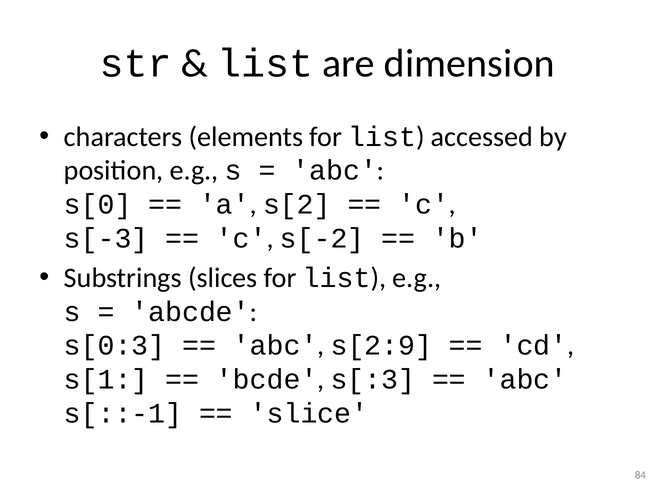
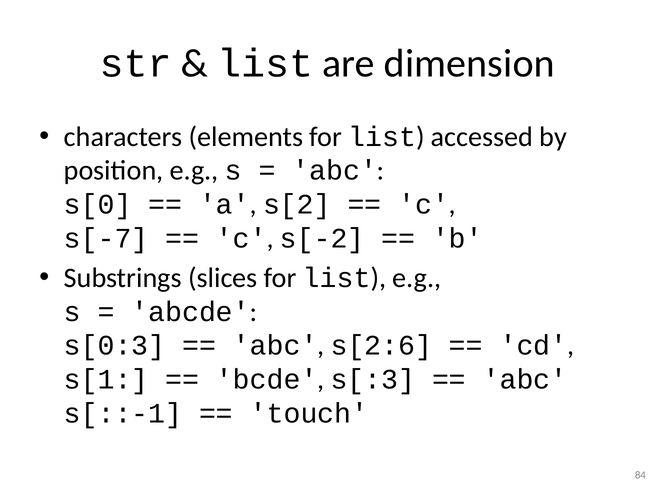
s[-3: s[-3 -> s[-7
s[2:9: s[2:9 -> s[2:6
slice: slice -> touch
